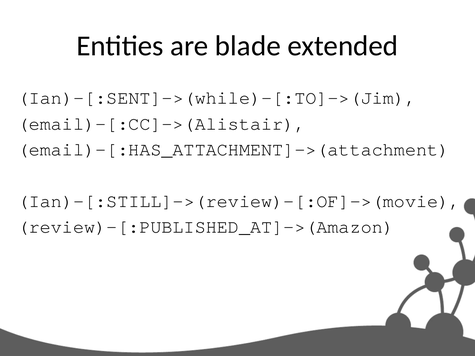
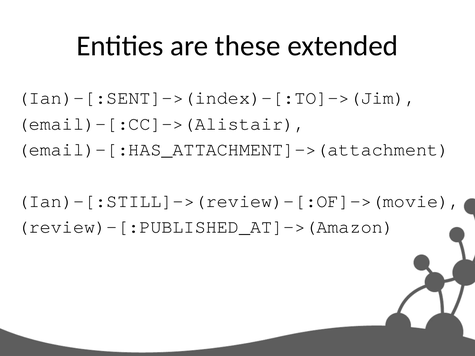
blade: blade -> these
Ian)-[:SENT]->(while)-[:TO]->(Jim: Ian)-[:SENT]->(while)-[:TO]->(Jim -> Ian)-[:SENT]->(index)-[:TO]->(Jim
